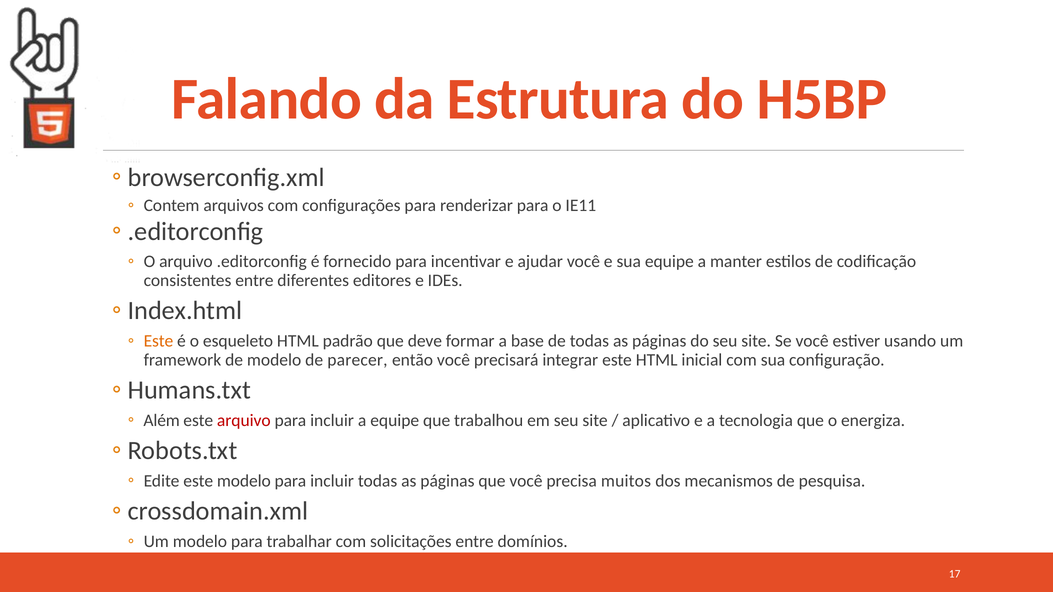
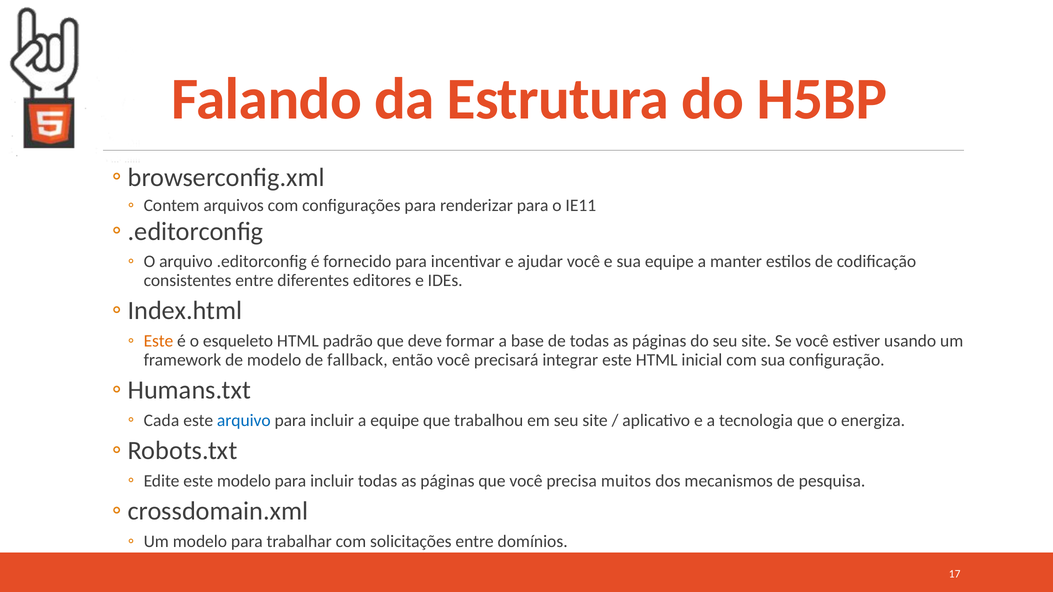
parecer: parecer -> fallback
Além: Além -> Cada
arquivo at (244, 421) colour: red -> blue
